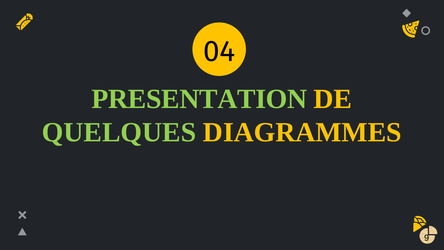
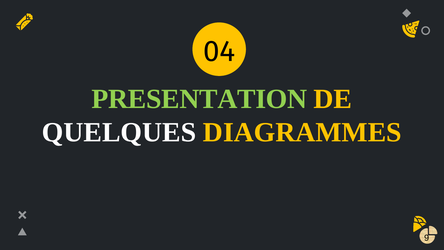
QUELQUES colour: light green -> white
